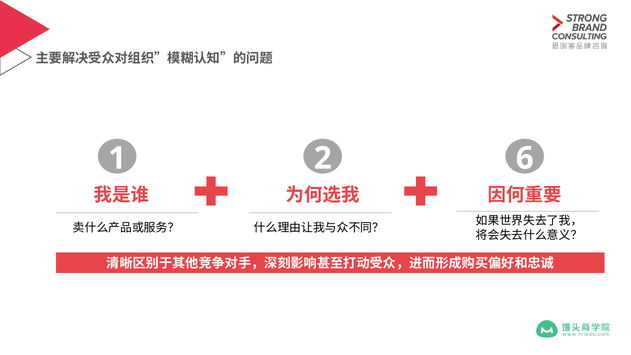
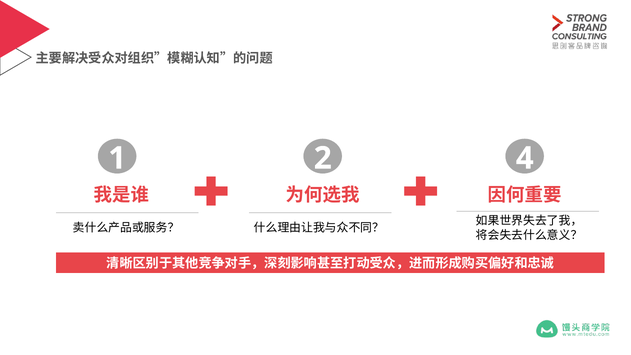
6: 6 -> 4
